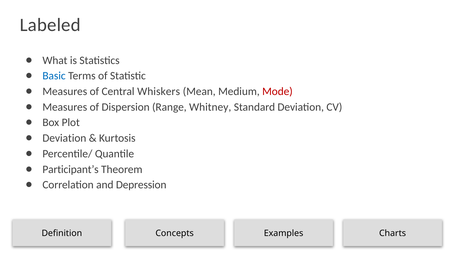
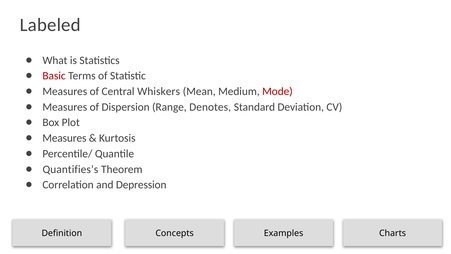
Basic colour: blue -> red
Whitney: Whitney -> Denotes
Deviation at (64, 138): Deviation -> Measures
Participant’s: Participant’s -> Quantifies’s
